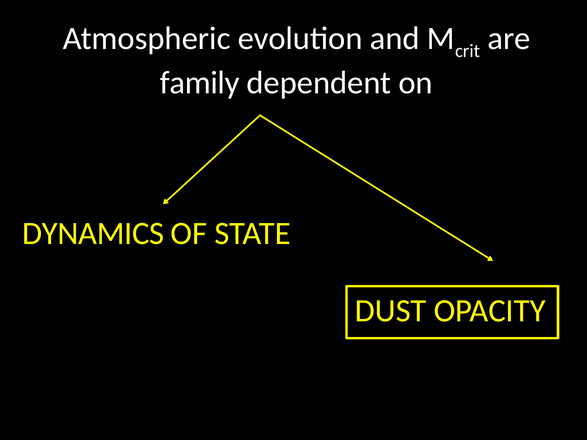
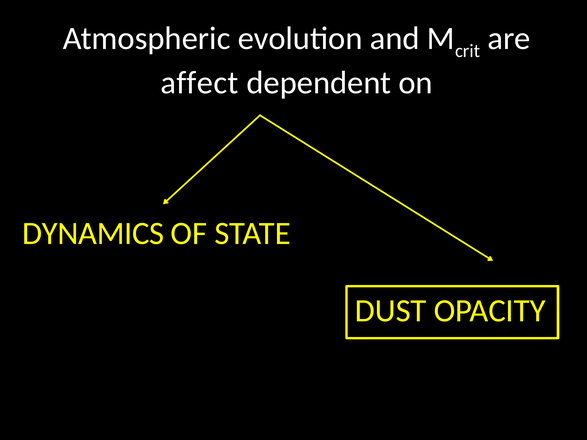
family: family -> affect
